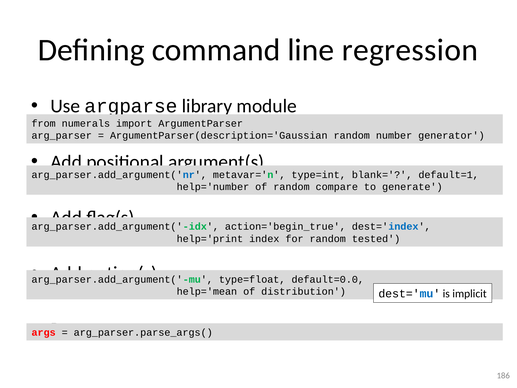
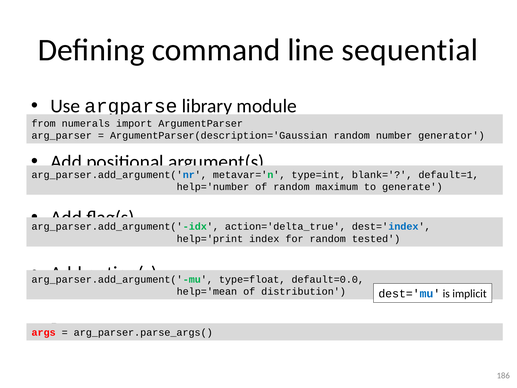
regression: regression -> sequential
compare: compare -> maximum
action='begin_true: action='begin_true -> action='delta_true
